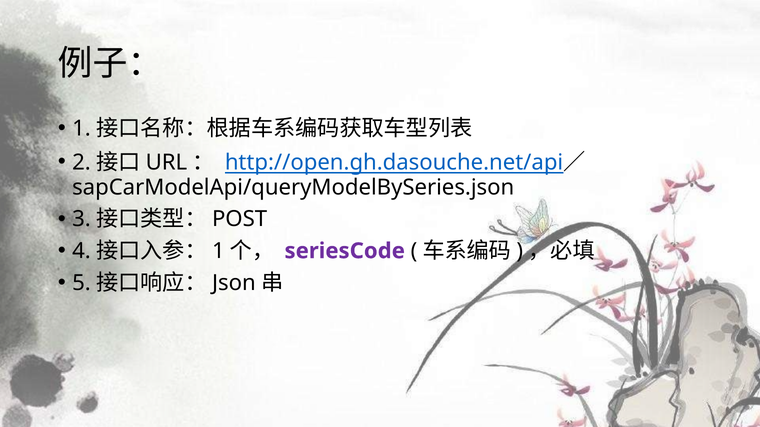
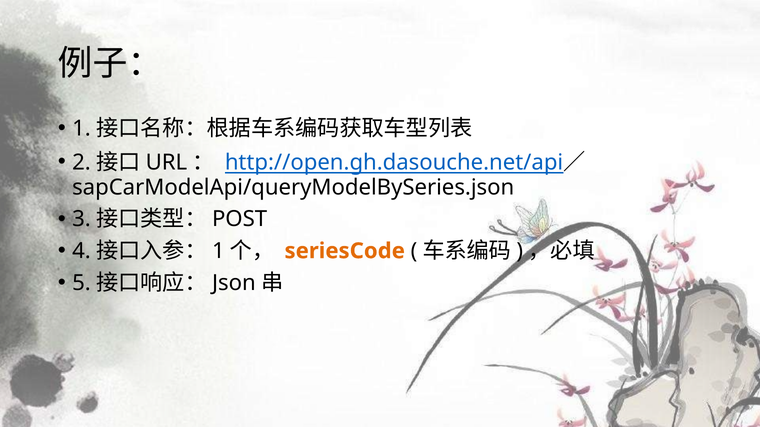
seriesCode colour: purple -> orange
